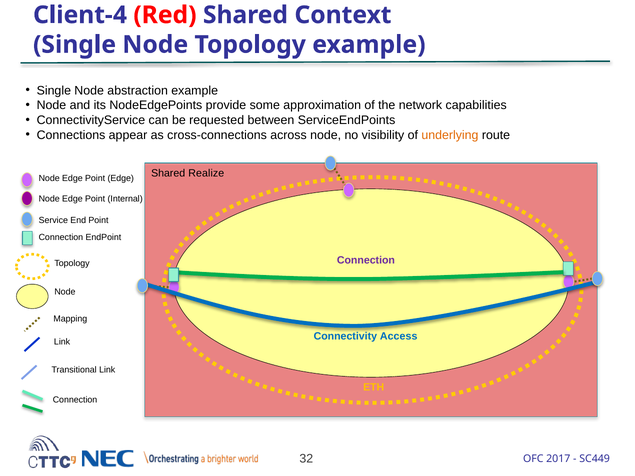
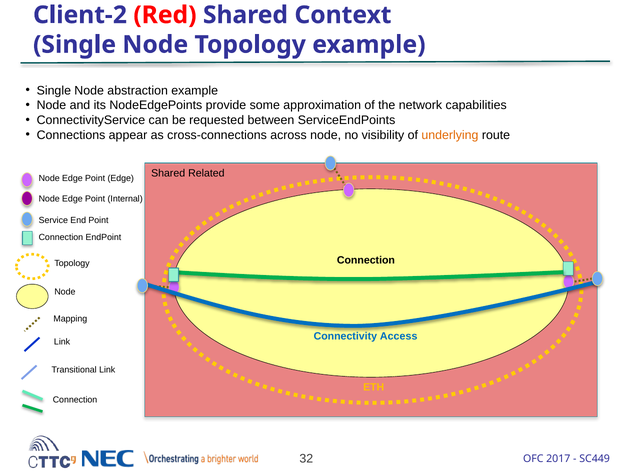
Client-4: Client-4 -> Client-2
Realize: Realize -> Related
Connection at (366, 261) colour: purple -> black
